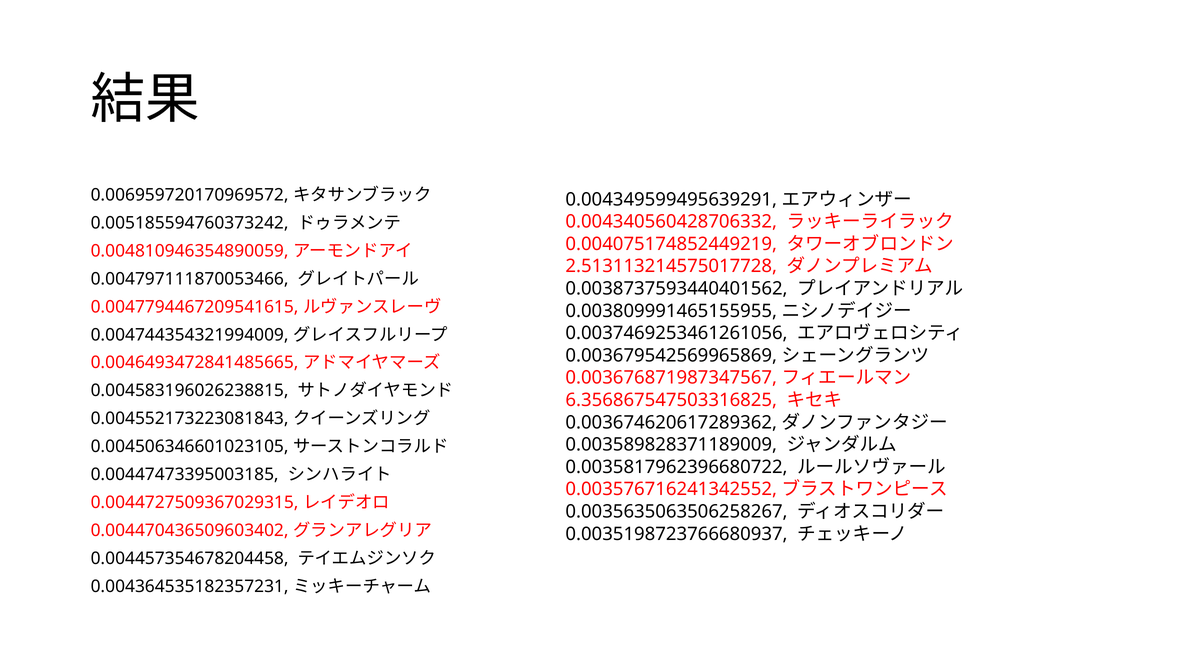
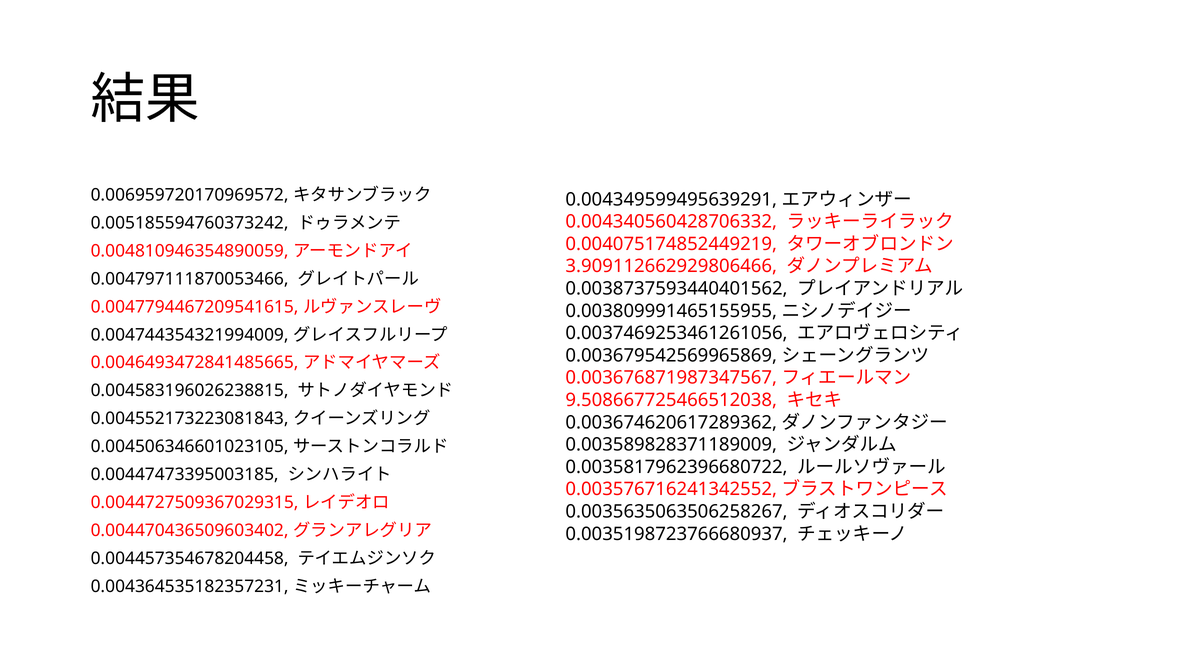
2.513113214575017728: 2.513113214575017728 -> 3.909112662929806466
6.356867547503316825: 6.356867547503316825 -> 9.508667725466512038
